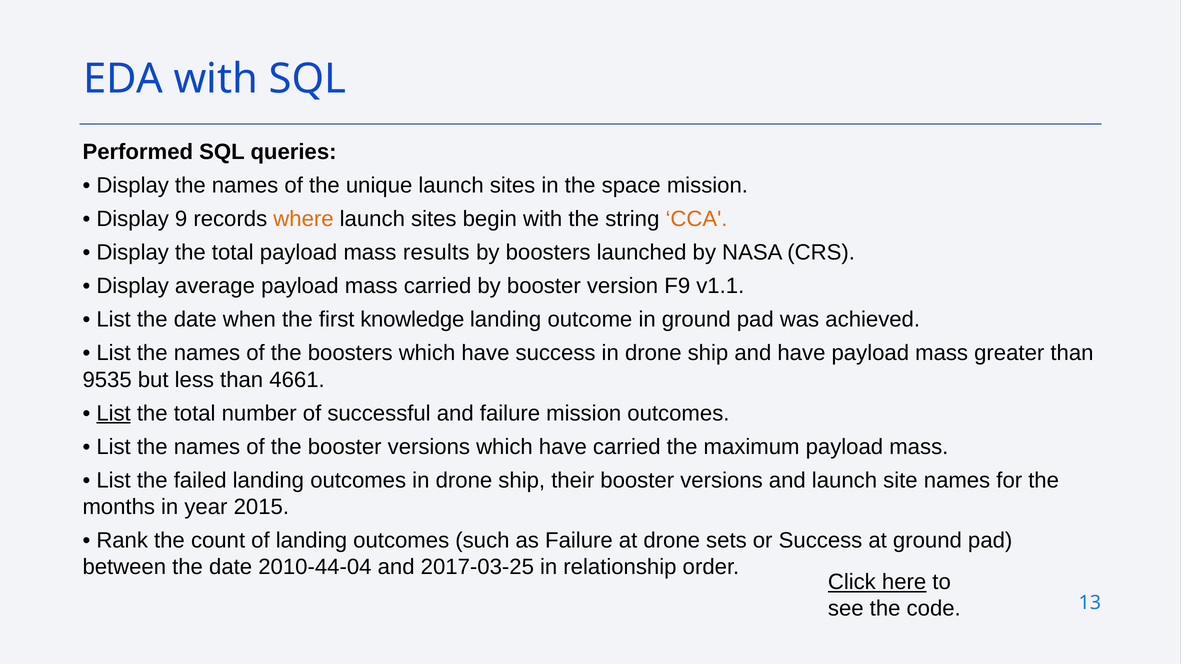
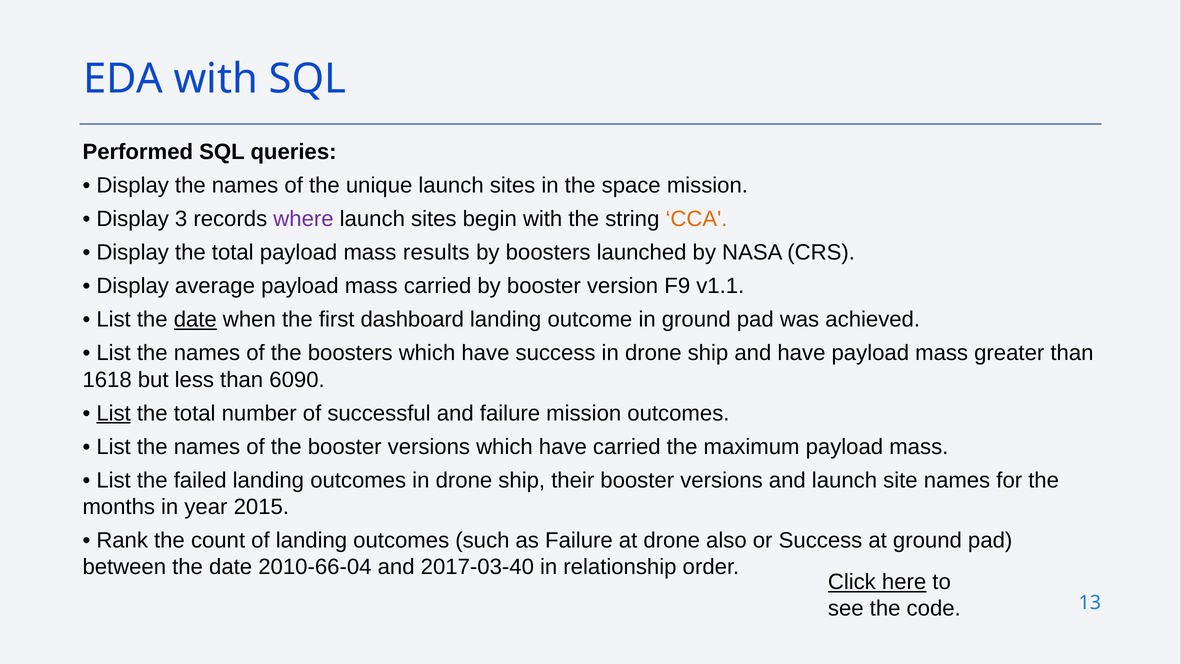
9: 9 -> 3
where colour: orange -> purple
date at (195, 320) underline: none -> present
knowledge: knowledge -> dashboard
9535: 9535 -> 1618
4661: 4661 -> 6090
sets: sets -> also
2010-44-04: 2010-44-04 -> 2010-66-04
2017-03-25: 2017-03-25 -> 2017-03-40
